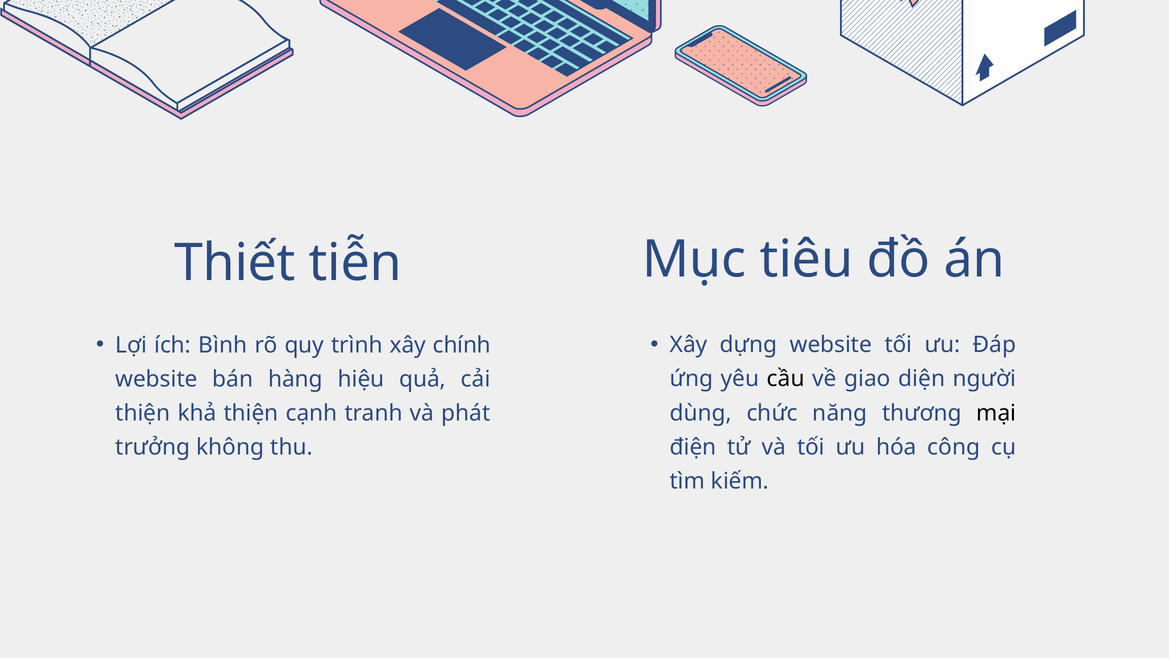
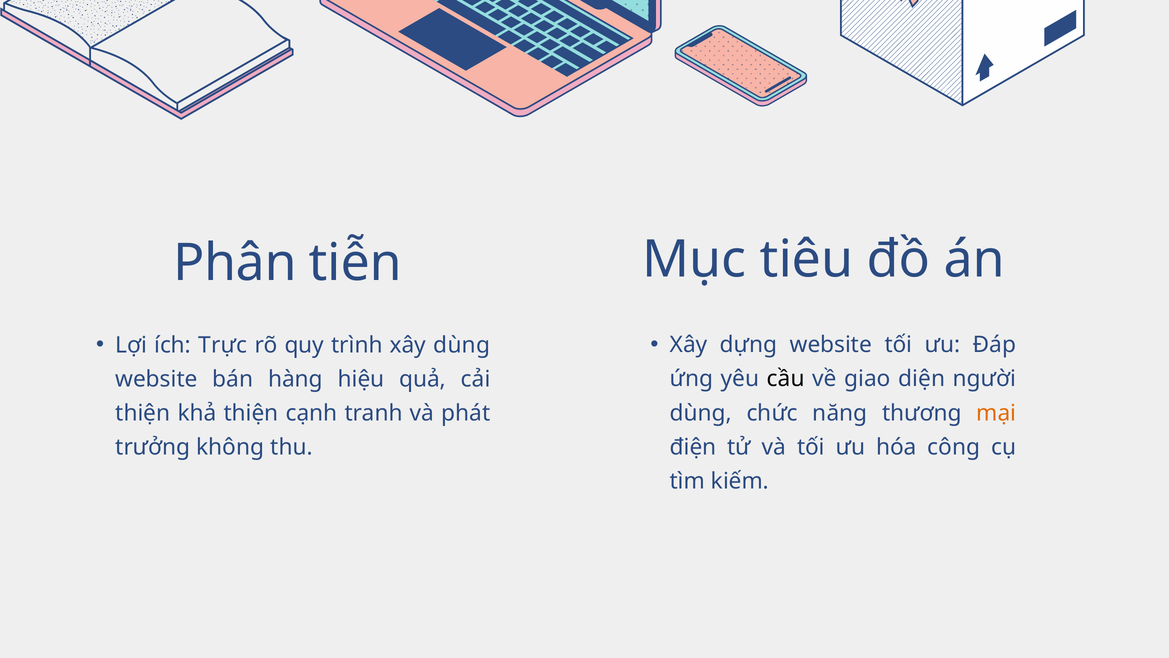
Thiết: Thiết -> Phân
Bình: Bình -> Trực
xây chính: chính -> dùng
mại colour: black -> orange
